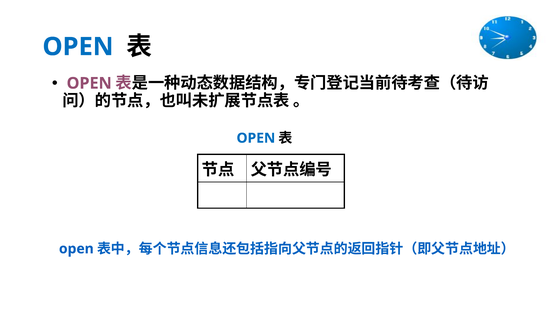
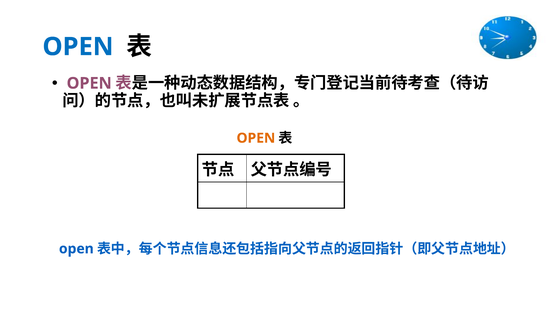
OPEN at (256, 138) colour: blue -> orange
